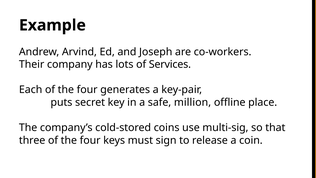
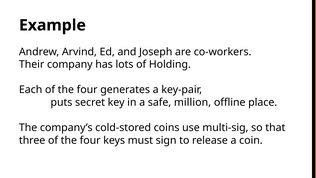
Services: Services -> Holding
